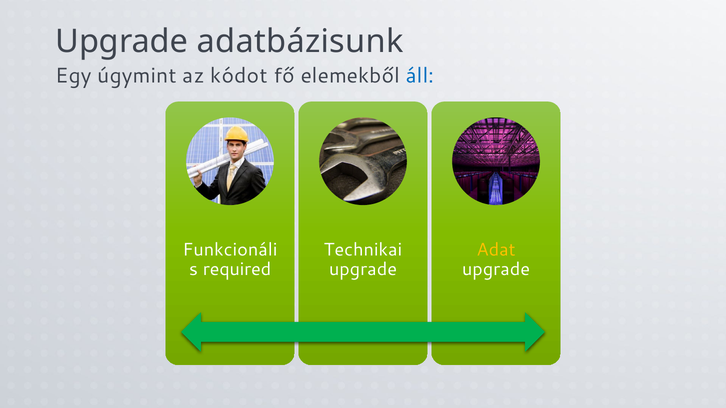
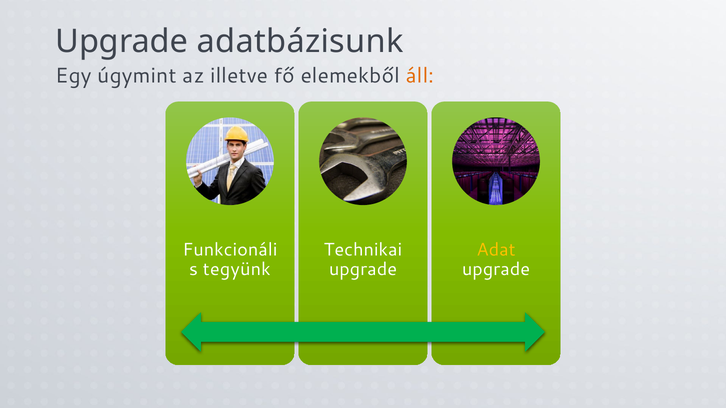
kódot: kódot -> illetve
áll colour: blue -> orange
required: required -> tegyünk
